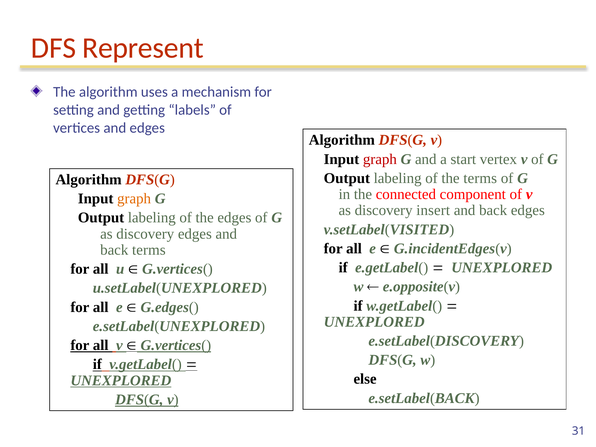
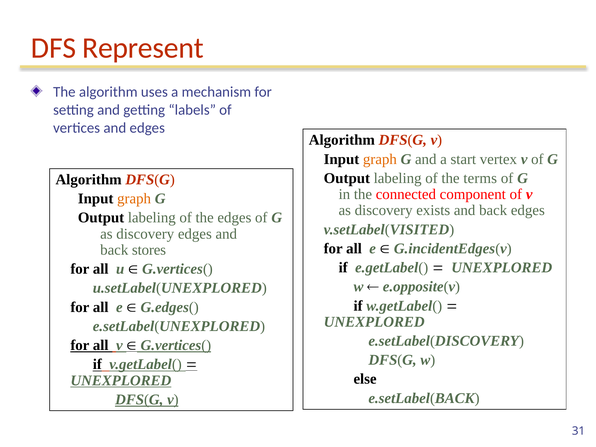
graph at (380, 159) colour: red -> orange
insert: insert -> exists
back terms: terms -> stores
